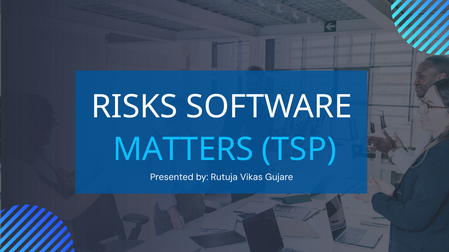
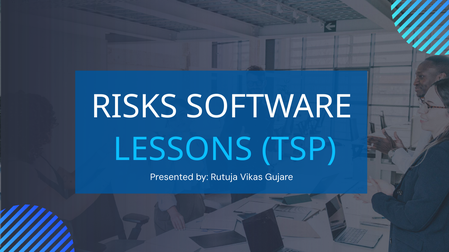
MATTERS: MATTERS -> LESSONS
